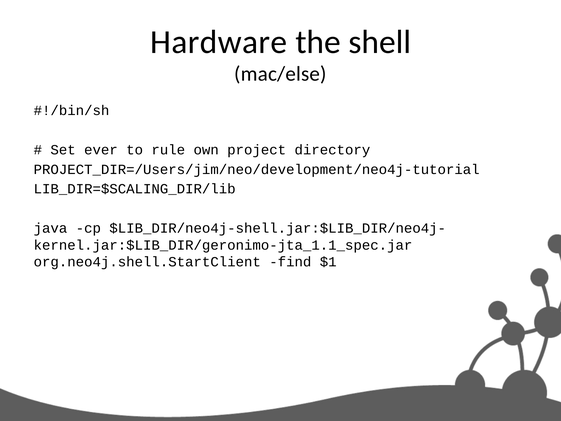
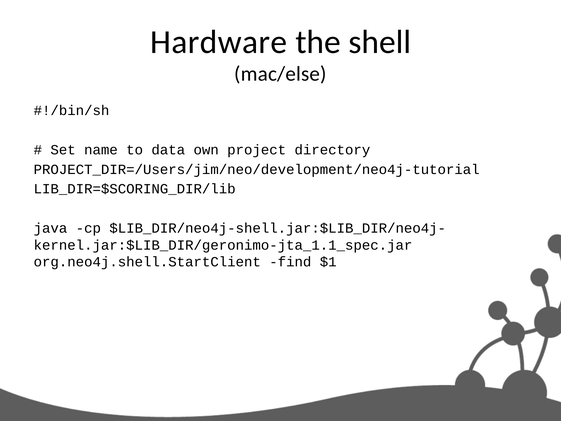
ever: ever -> name
rule: rule -> data
LIB_DIR=$SCALING_DIR/lib: LIB_DIR=$SCALING_DIR/lib -> LIB_DIR=$SCORING_DIR/lib
